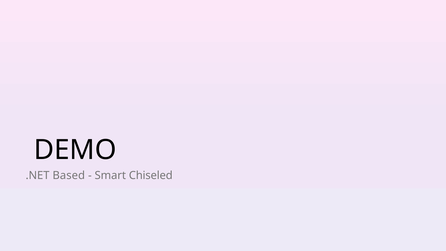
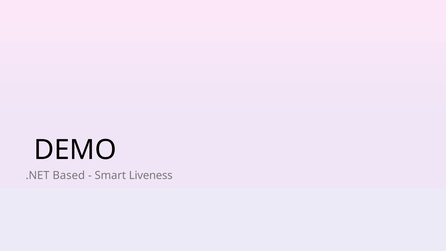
Chiseled: Chiseled -> Liveness
